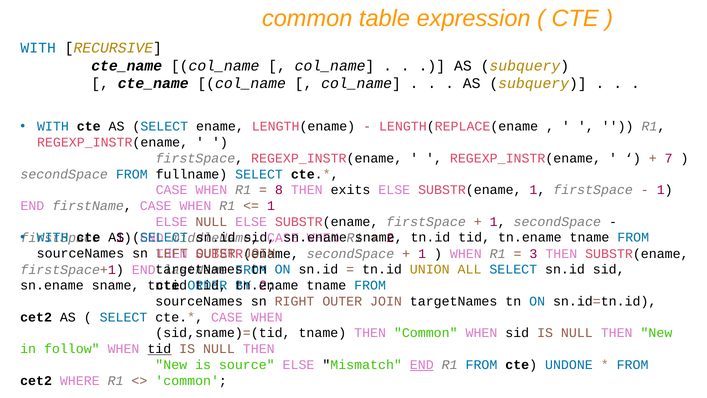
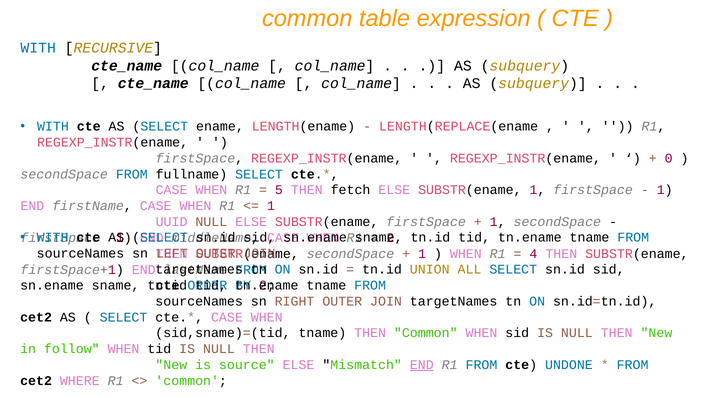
7: 7 -> 0
8: 8 -> 5
exits: exits -> fetch
ELSE at (172, 222): ELSE -> UUID
3: 3 -> 4
tid at (159, 349) underline: present -> none
